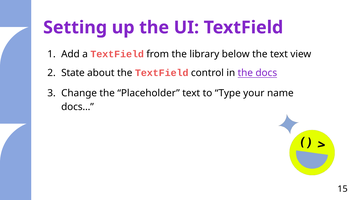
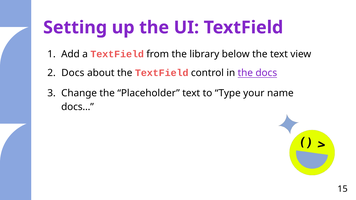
State at (73, 73): State -> Docs
